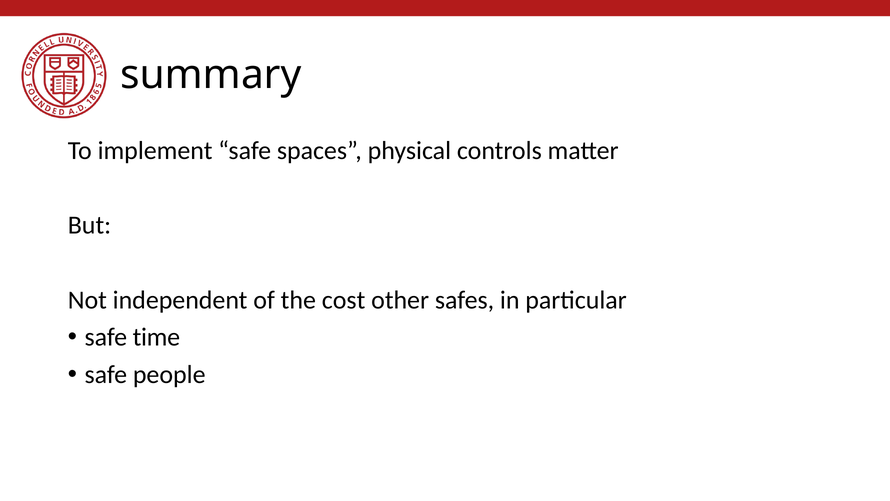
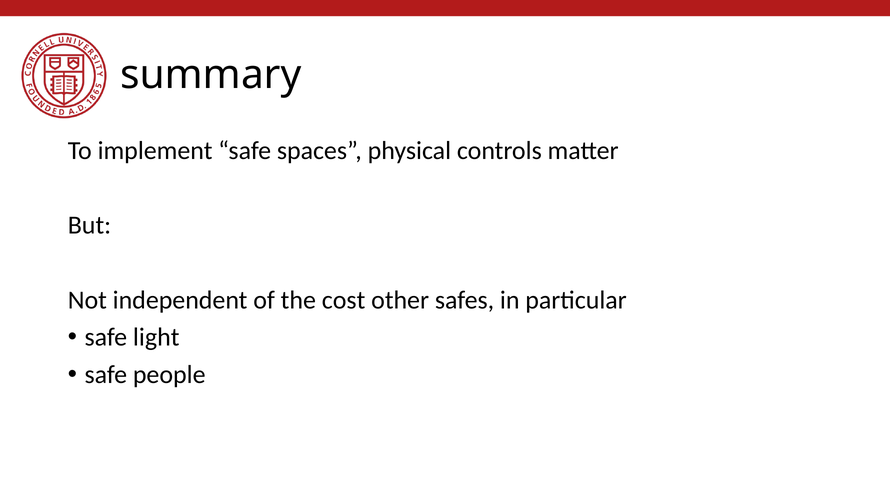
time: time -> light
